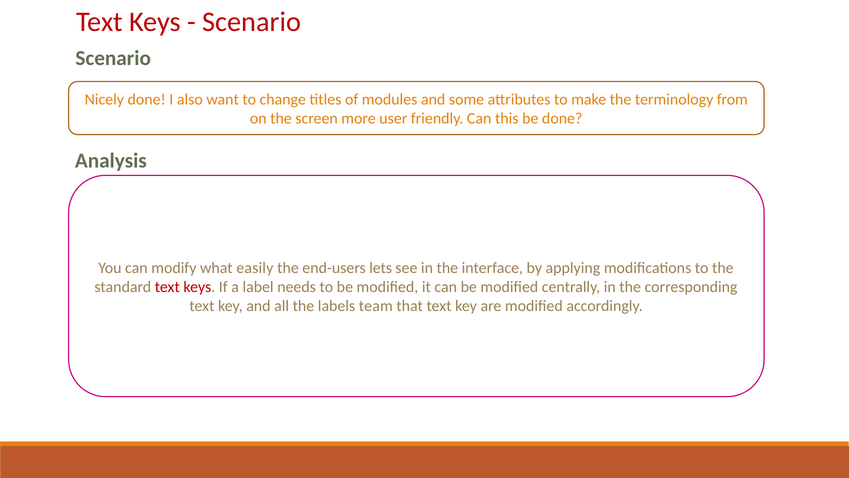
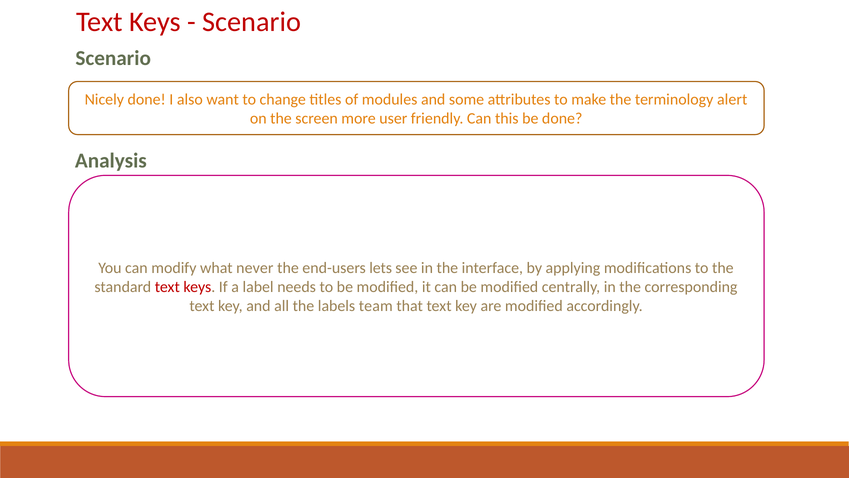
from: from -> alert
easily: easily -> never
